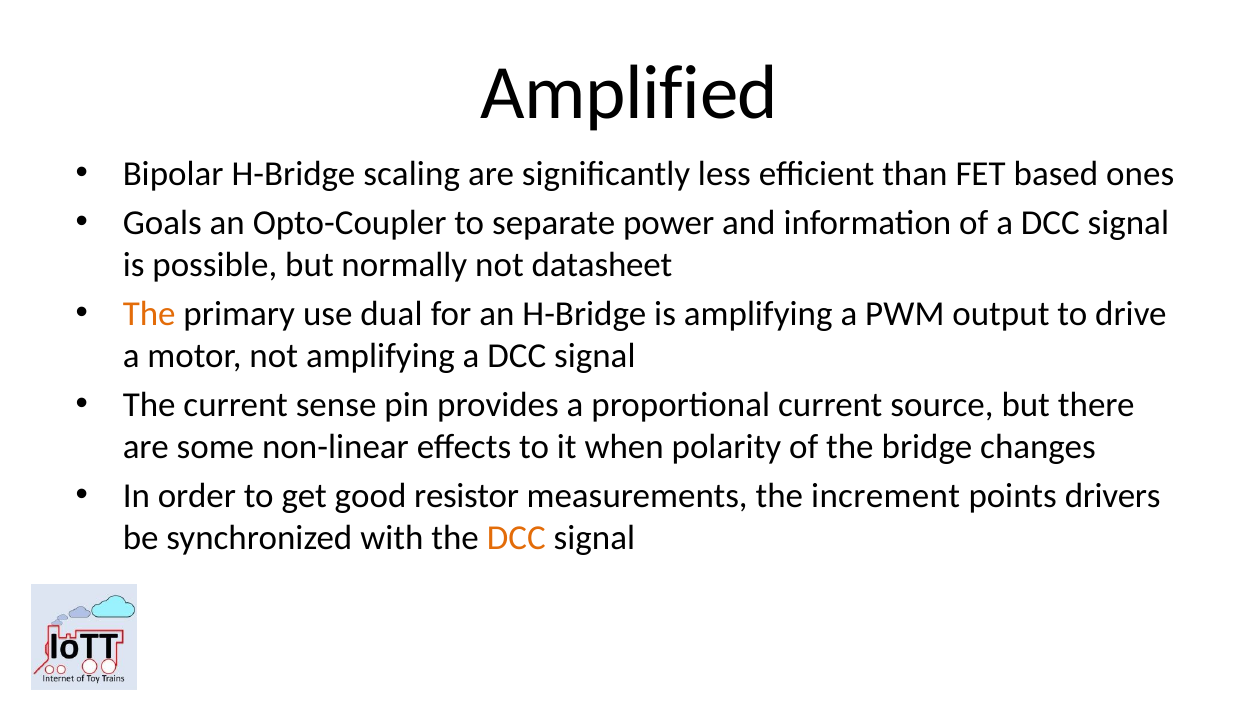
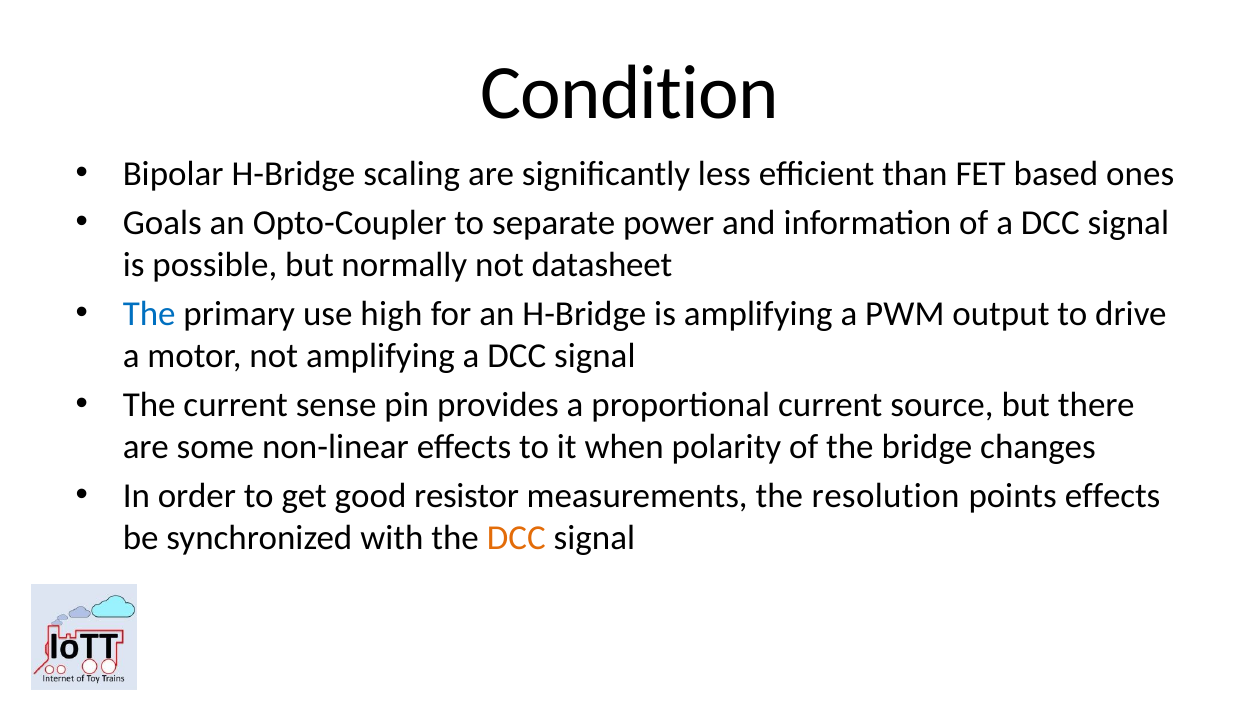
Amplified: Amplified -> Condition
The at (149, 314) colour: orange -> blue
dual: dual -> high
increment: increment -> resolution
points drivers: drivers -> effects
